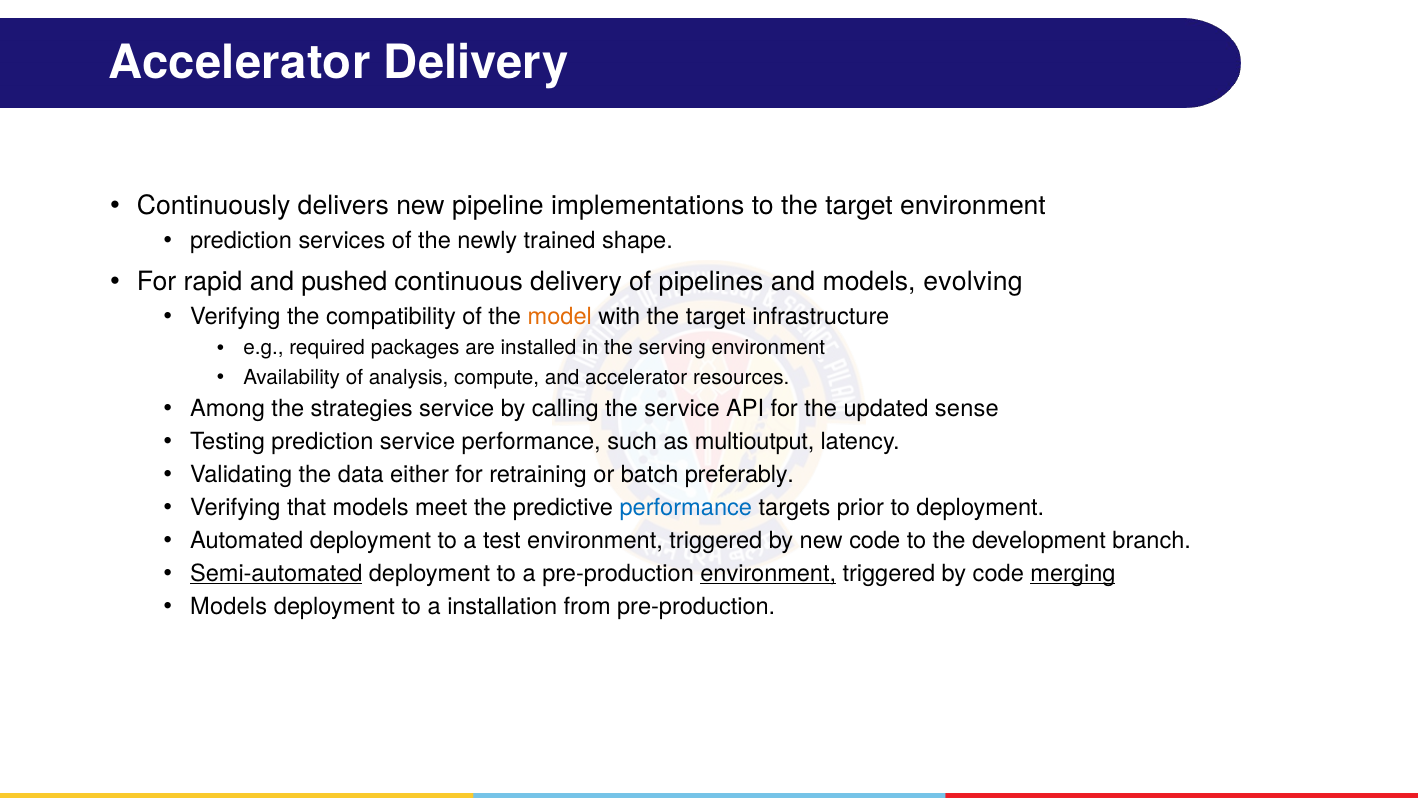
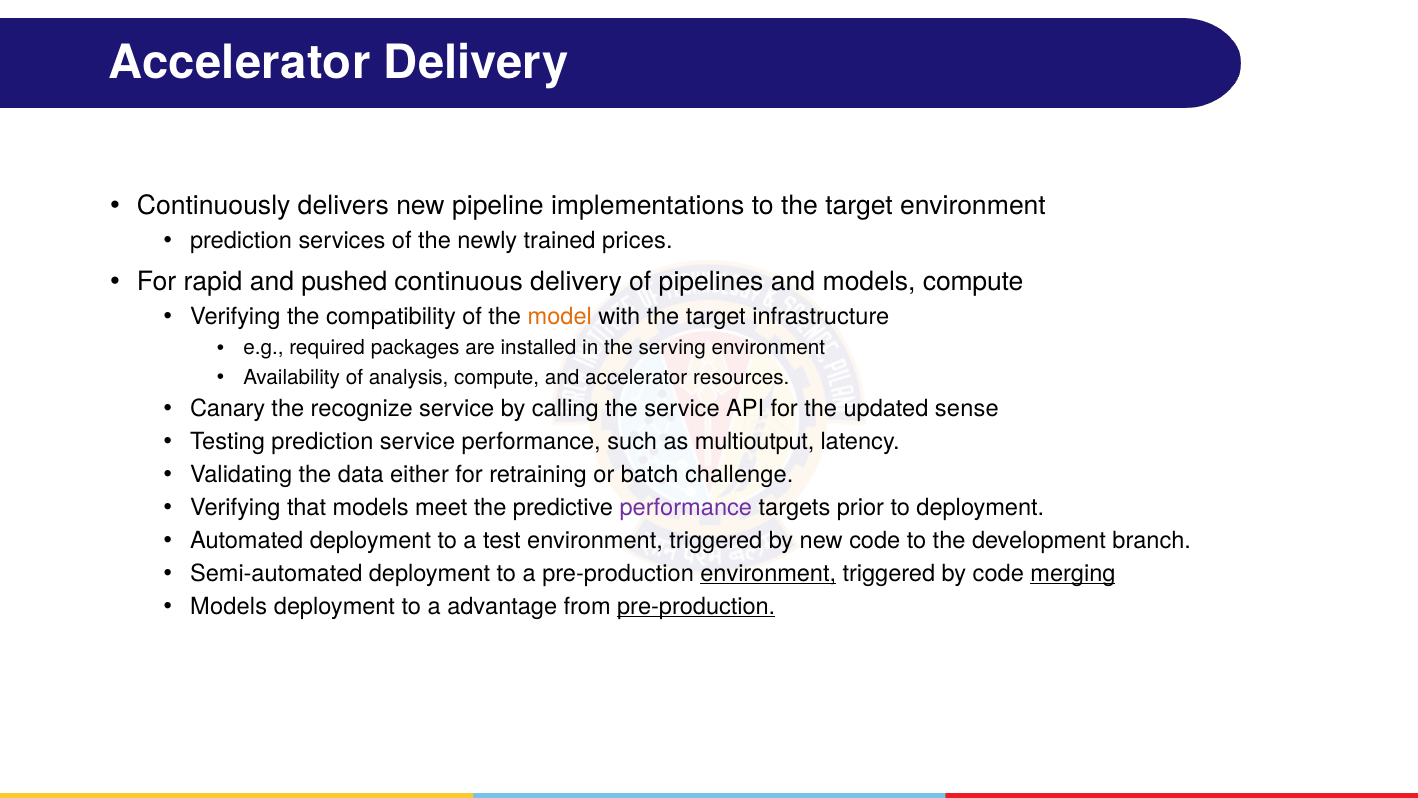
shape: shape -> prices
models evolving: evolving -> compute
Among: Among -> Canary
strategies: strategies -> recognize
preferably: preferably -> challenge
performance at (686, 507) colour: blue -> purple
Semi-automated underline: present -> none
installation: installation -> advantage
pre-production at (696, 606) underline: none -> present
